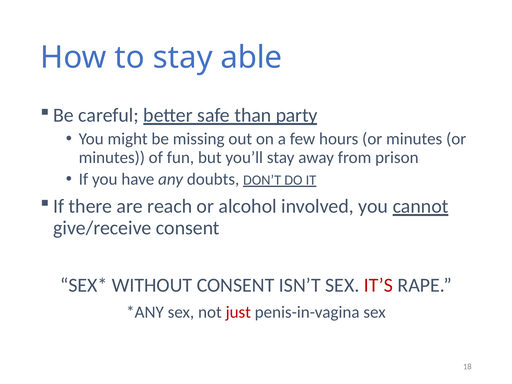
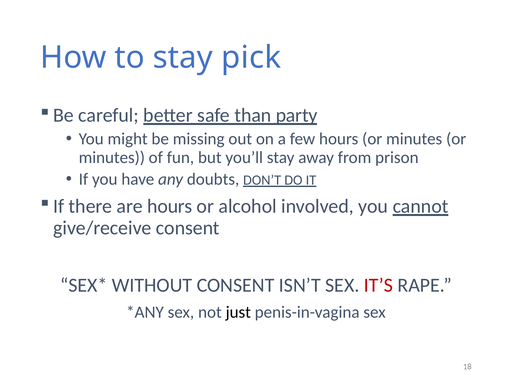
able: able -> pick
are reach: reach -> hours
just colour: red -> black
